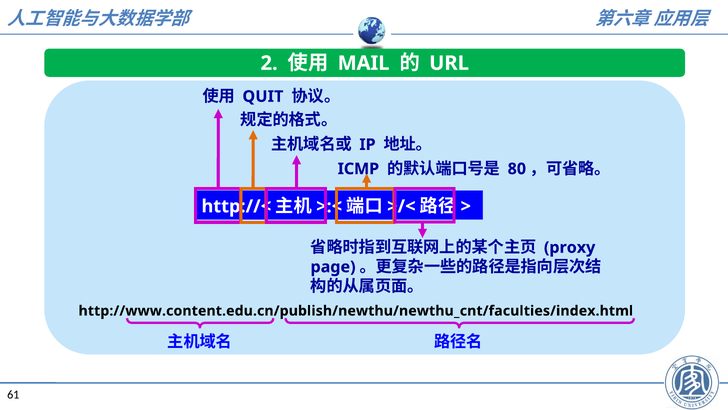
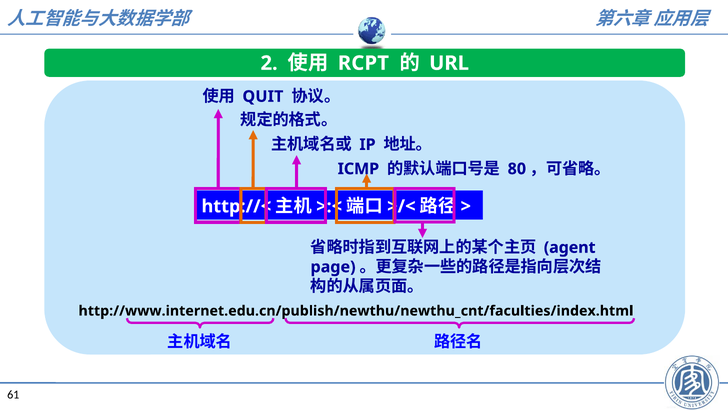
MAIL: MAIL -> RCPT
proxy: proxy -> agent
http://www.content.edu.cn/publish/newthu/newthu_cnt/faculties/index.html: http://www.content.edu.cn/publish/newthu/newthu_cnt/faculties/index.html -> http://www.internet.edu.cn/publish/newthu/newthu_cnt/faculties/index.html
